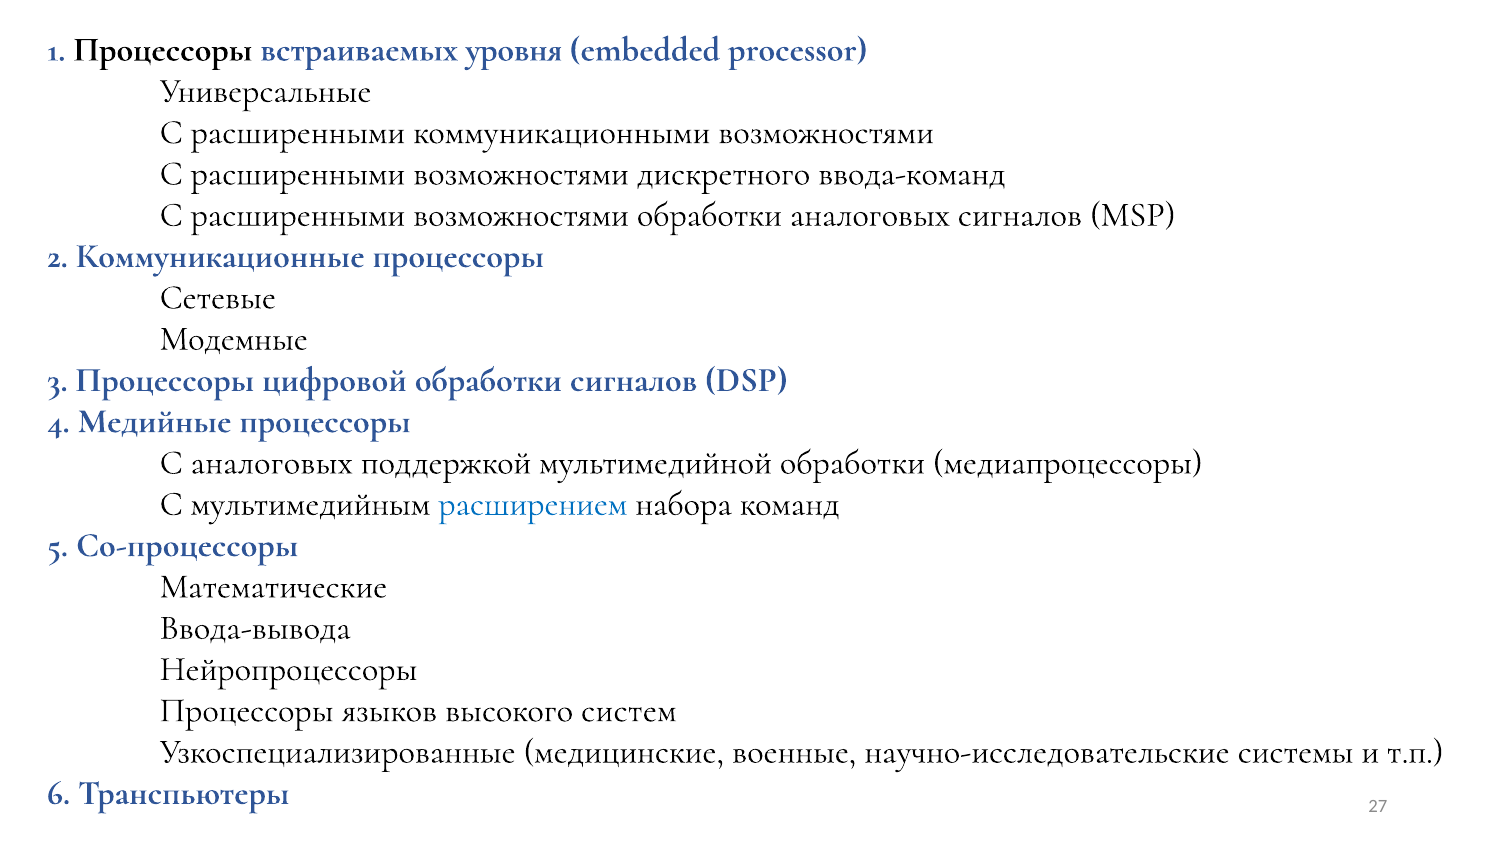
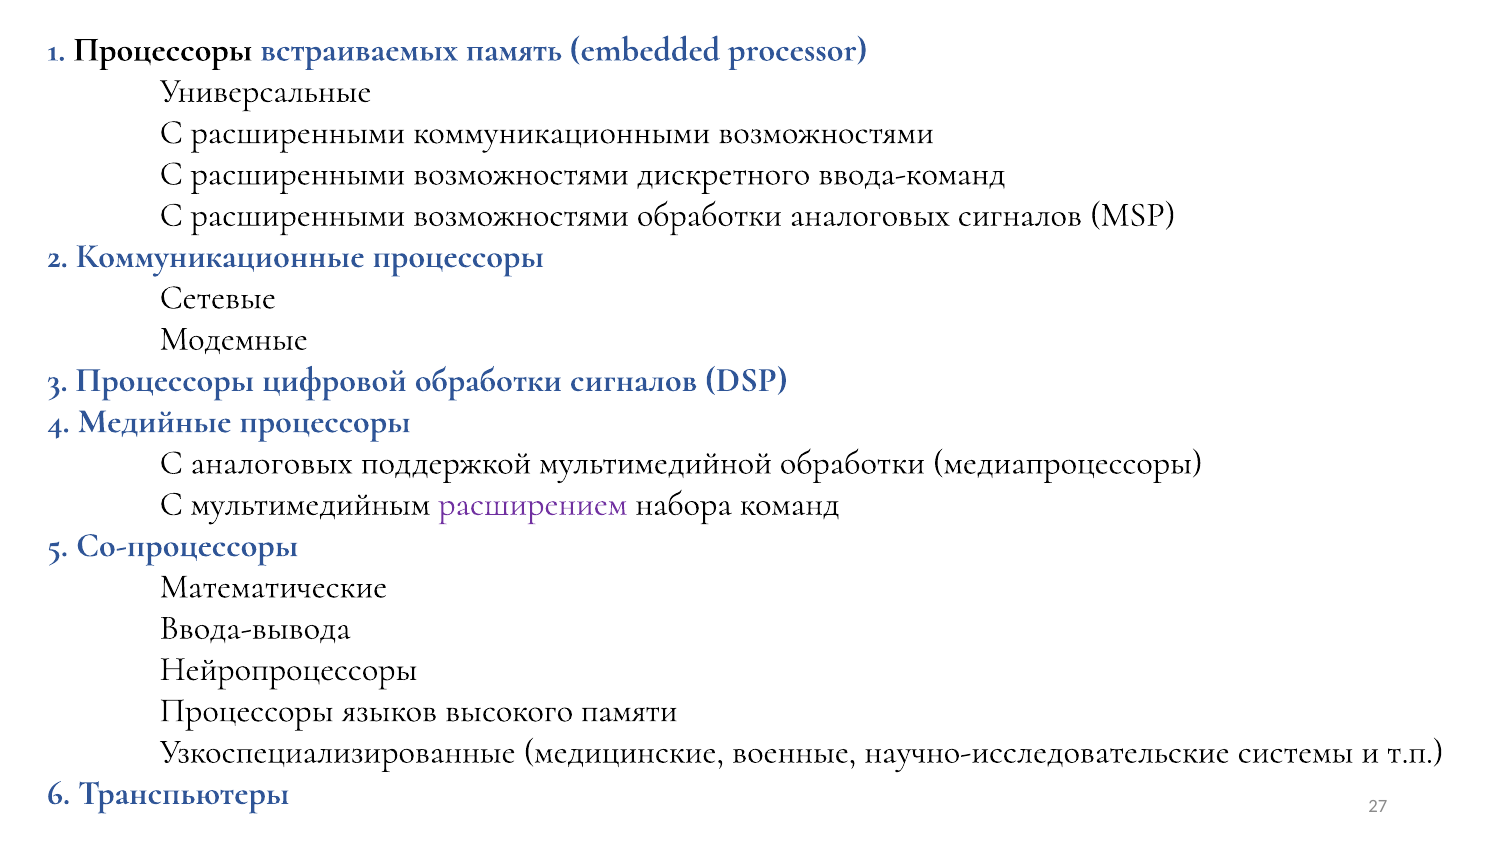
уровня: уровня -> память
расширением colour: blue -> purple
систем: систем -> памяти
